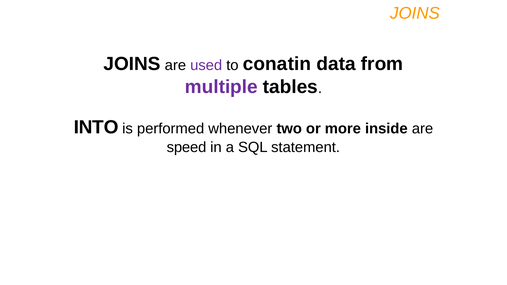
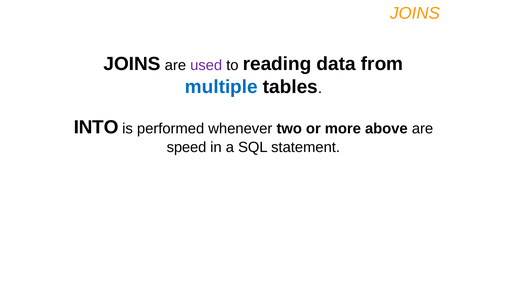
conatin: conatin -> reading
multiple colour: purple -> blue
inside: inside -> above
